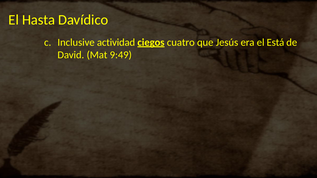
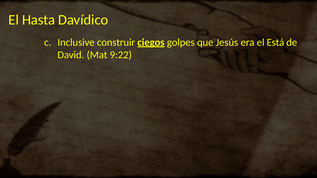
actividad: actividad -> construir
cuatro: cuatro -> golpes
9:49: 9:49 -> 9:22
